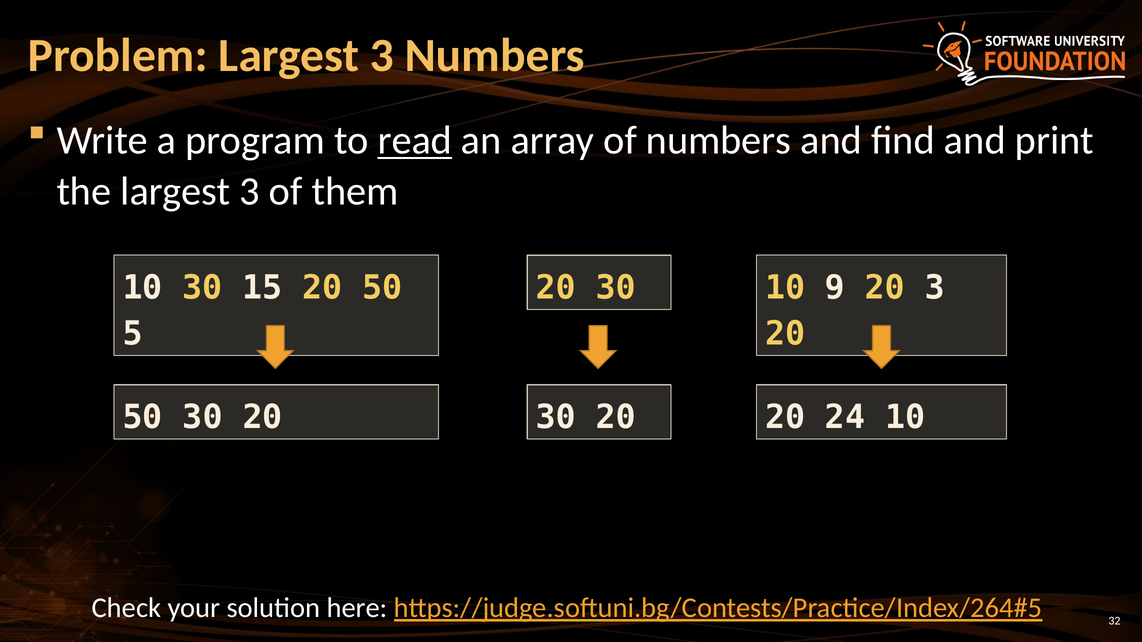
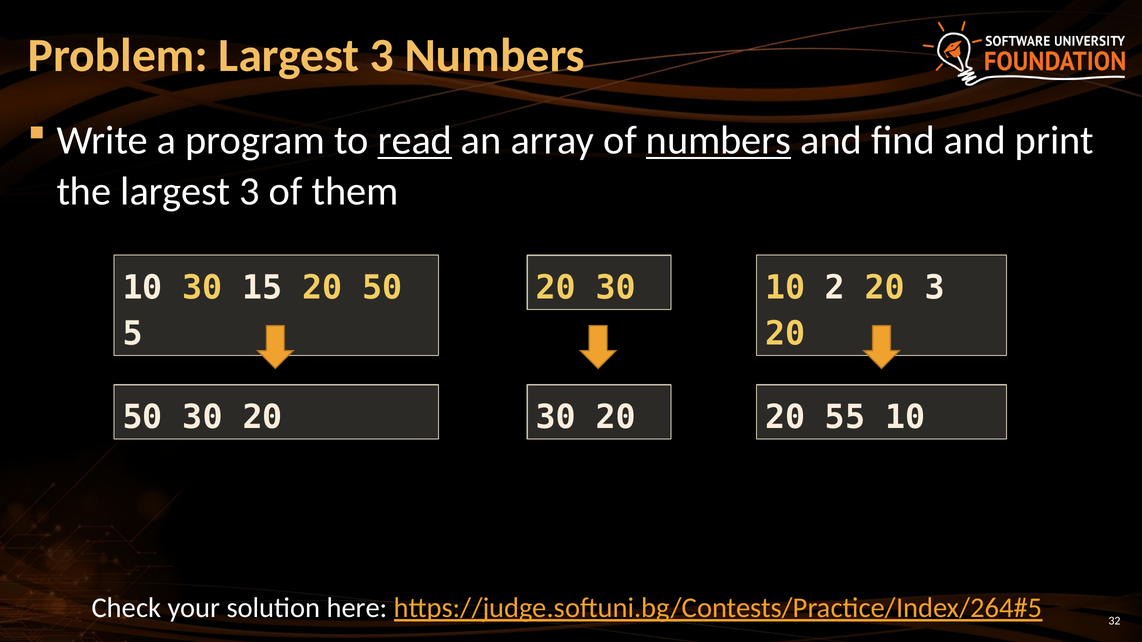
numbers at (719, 141) underline: none -> present
9: 9 -> 2
24: 24 -> 55
